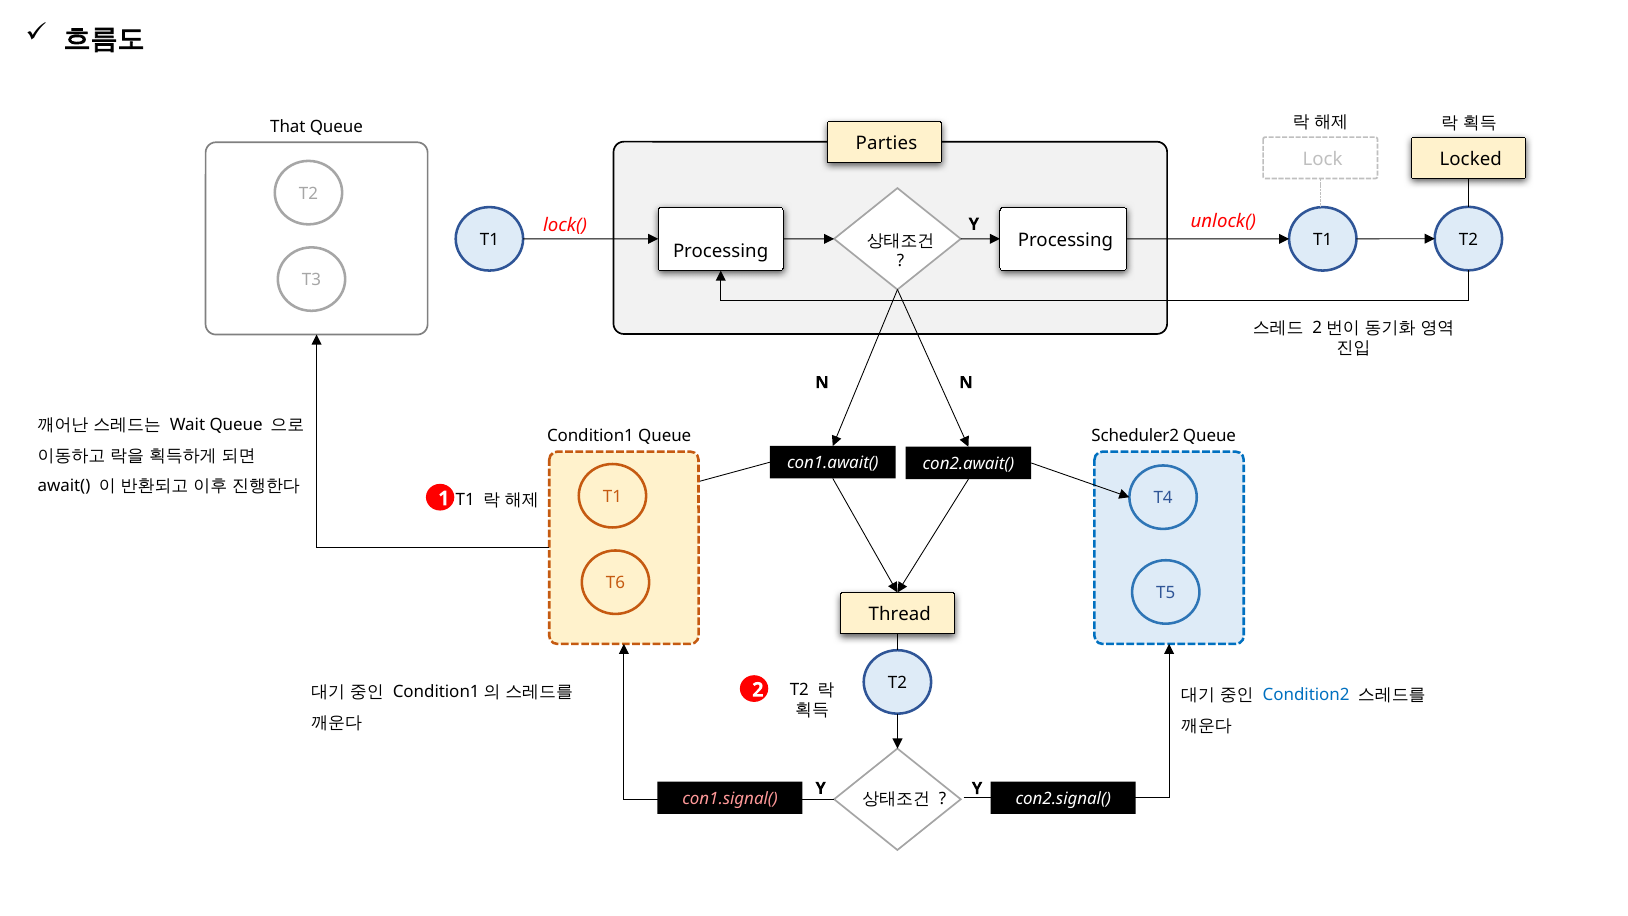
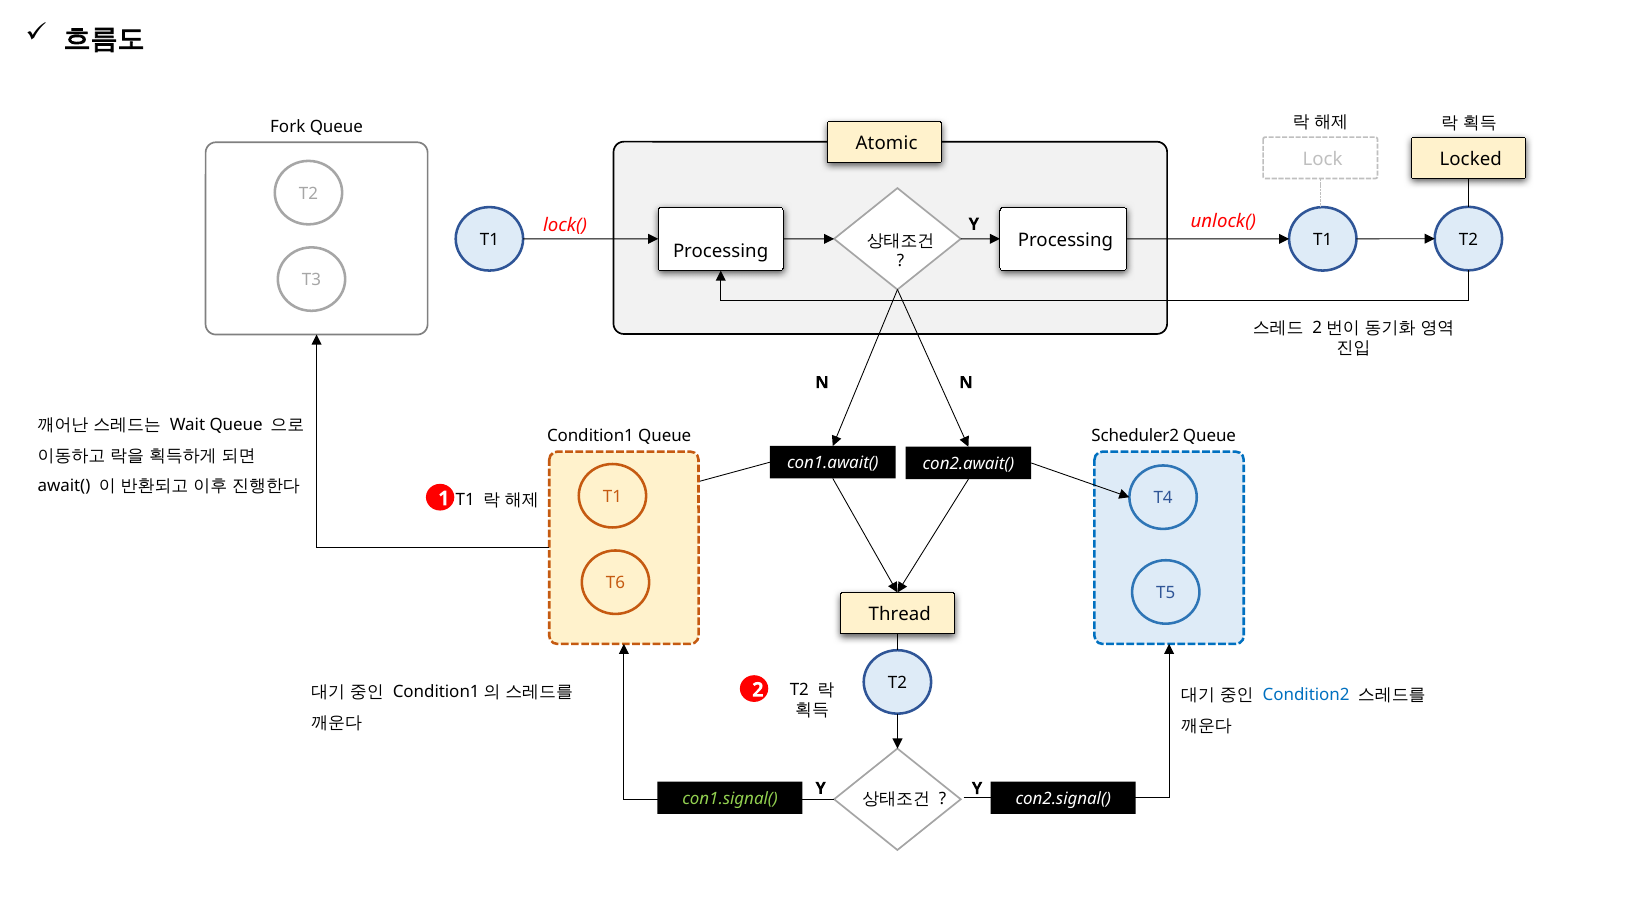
That: That -> Fork
Parties: Parties -> Atomic
con1.signal( colour: pink -> light green
